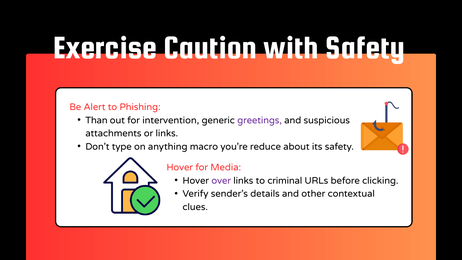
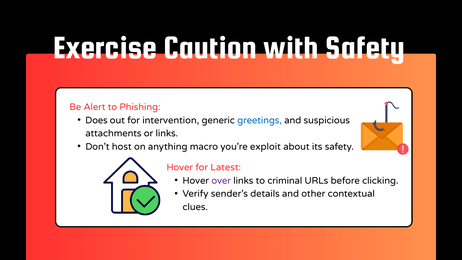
Than: Than -> Does
greetings colour: purple -> blue
type: type -> host
reduce: reduce -> exploit
Media: Media -> Latest
